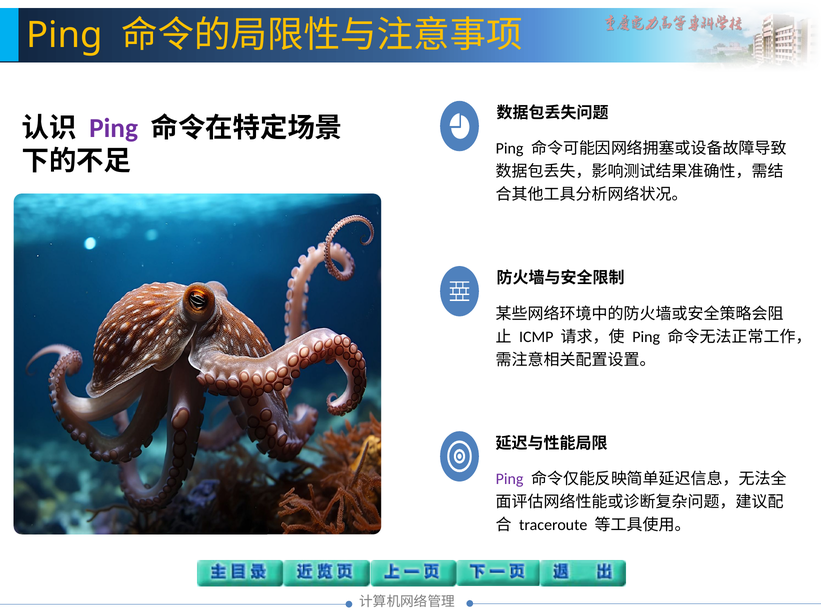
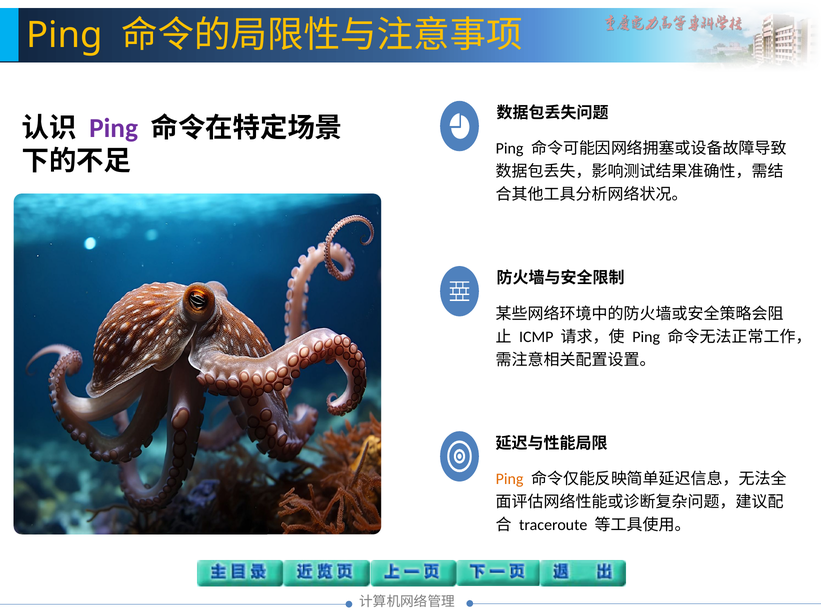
Ping at (510, 479) colour: purple -> orange
